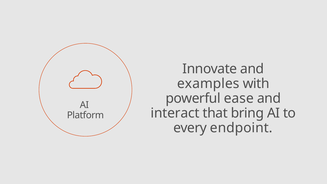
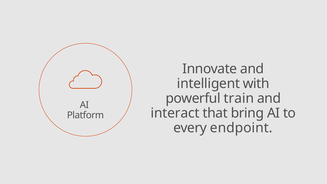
examples: examples -> intelligent
ease: ease -> train
